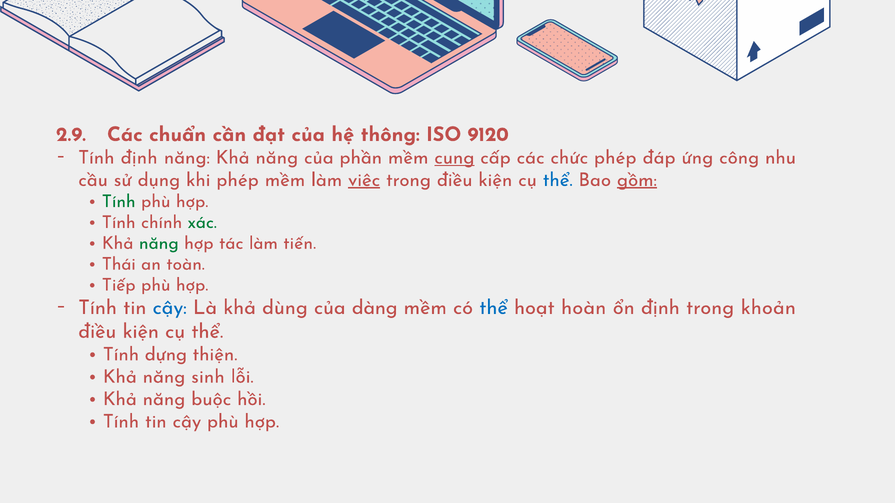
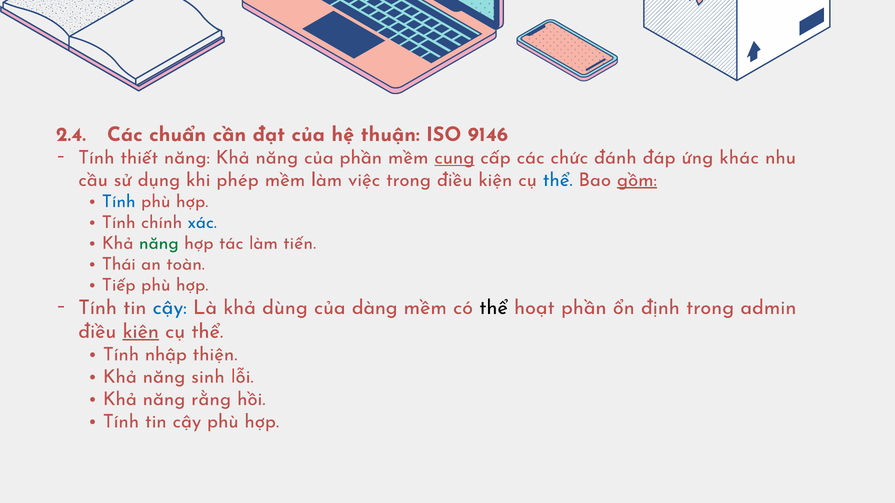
2.9: 2.9 -> 2.4
thông: thông -> thuận
9120: 9120 -> 9146
Tính định: định -> thiết
chức phép: phép -> đánh
công: công -> khác
việc underline: present -> none
Tính at (119, 201) colour: green -> blue
xác colour: green -> blue
thể at (494, 308) colour: blue -> black
hoạt hoàn: hoàn -> phần
khoản: khoản -> admin
kiện at (141, 331) underline: none -> present
dựng: dựng -> nhập
buộc: buộc -> rằng
